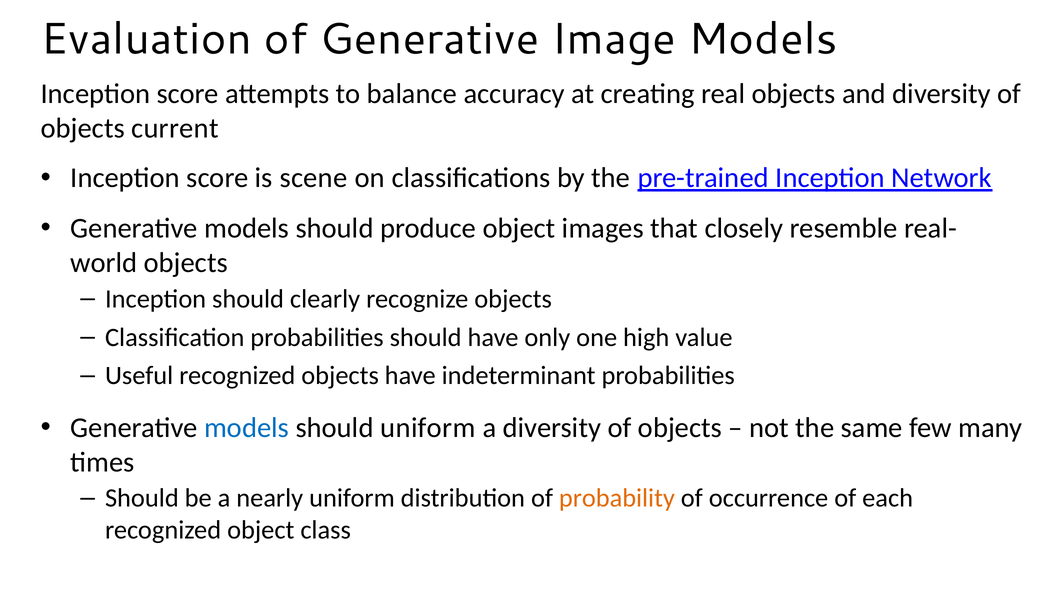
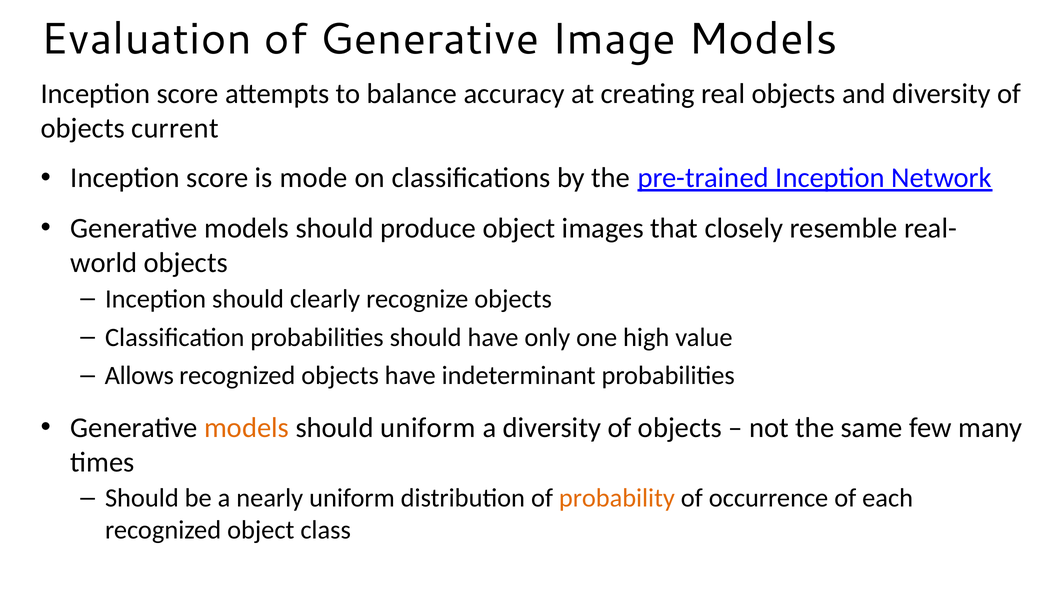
scene: scene -> mode
Useful: Useful -> Allows
models at (247, 427) colour: blue -> orange
